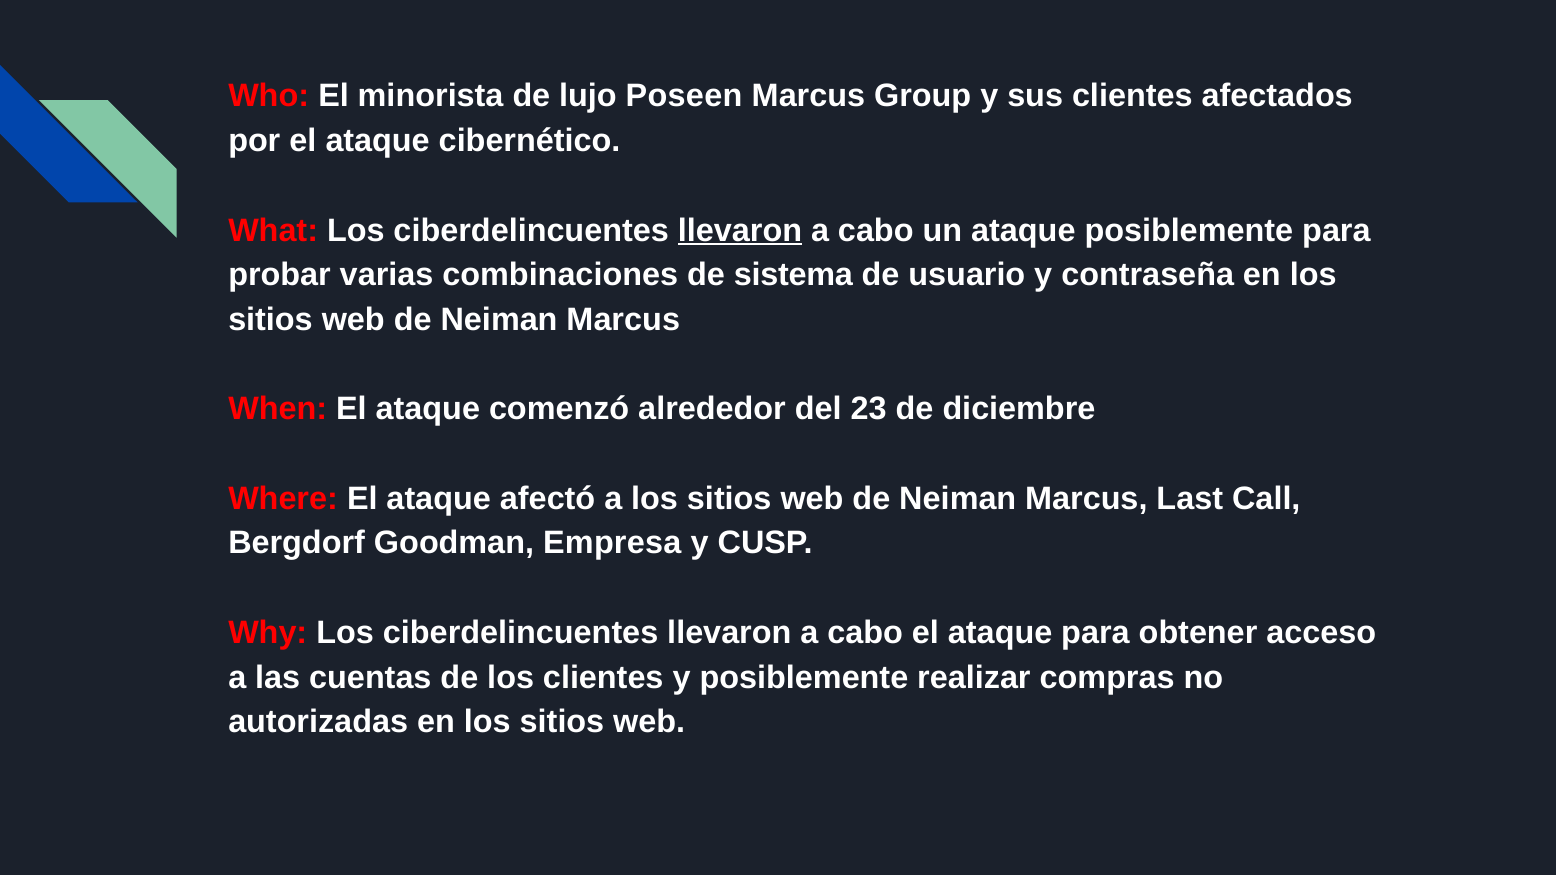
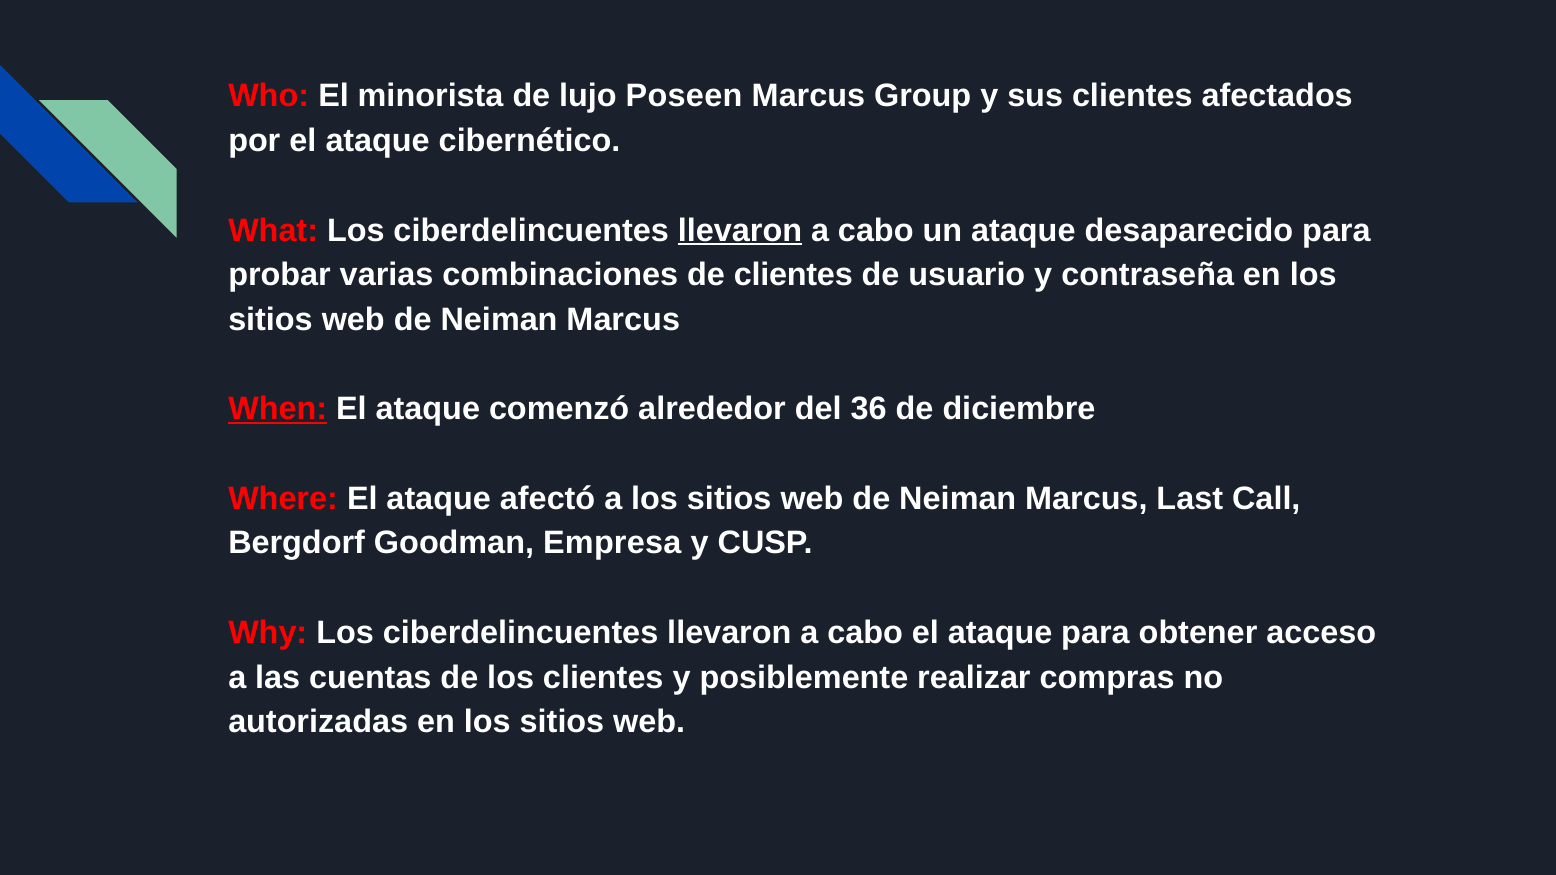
ataque posiblemente: posiblemente -> desaparecido
de sistema: sistema -> clientes
When underline: none -> present
23: 23 -> 36
